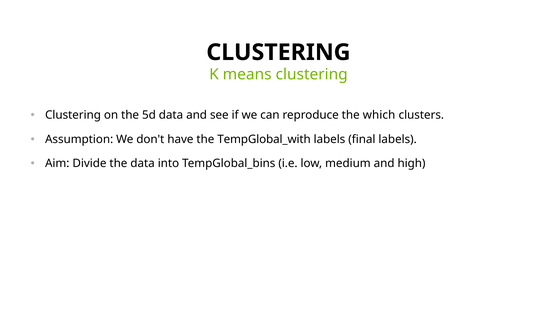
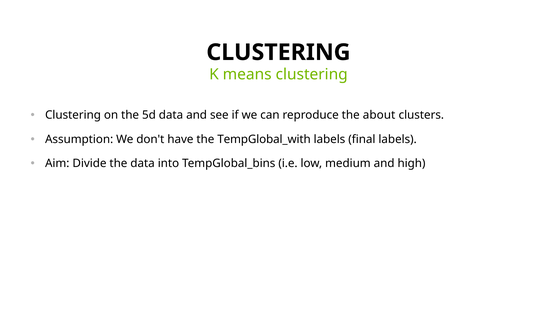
which: which -> about
